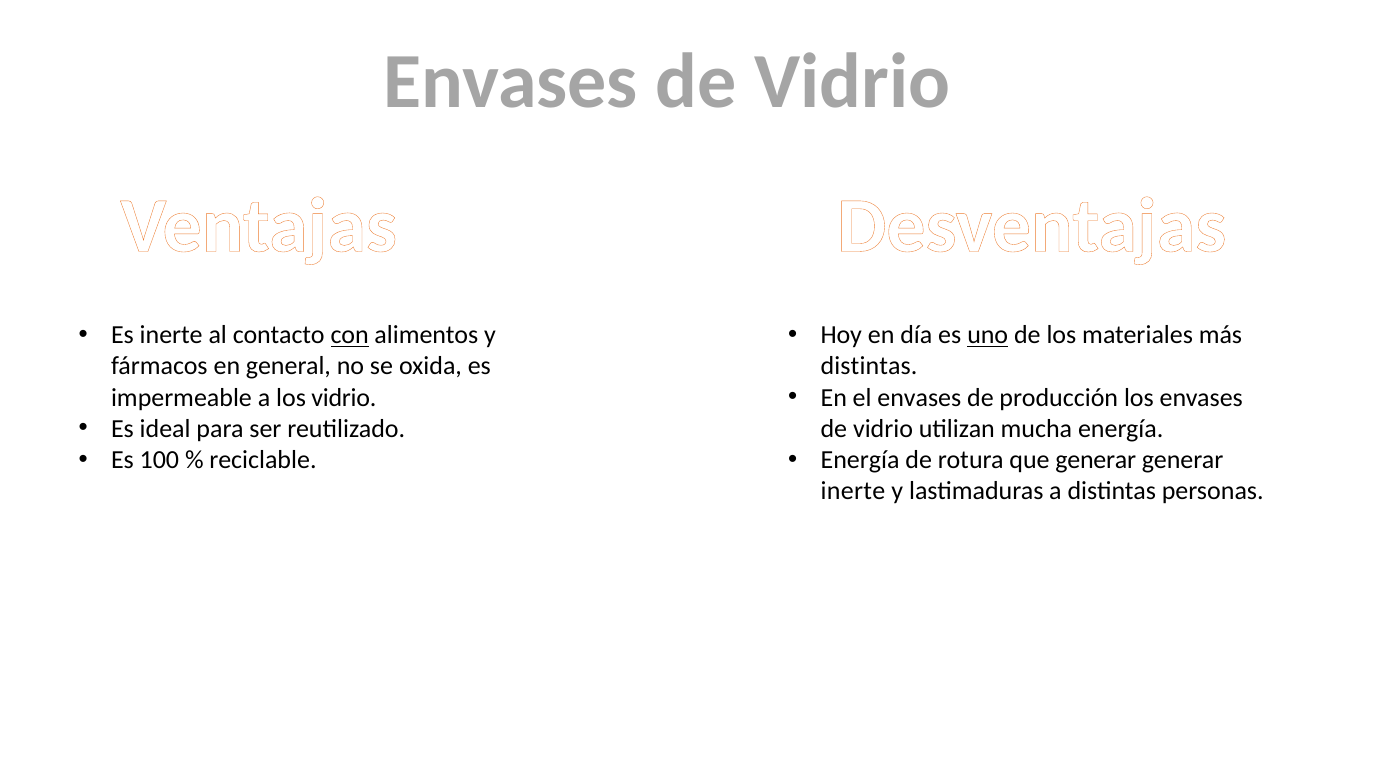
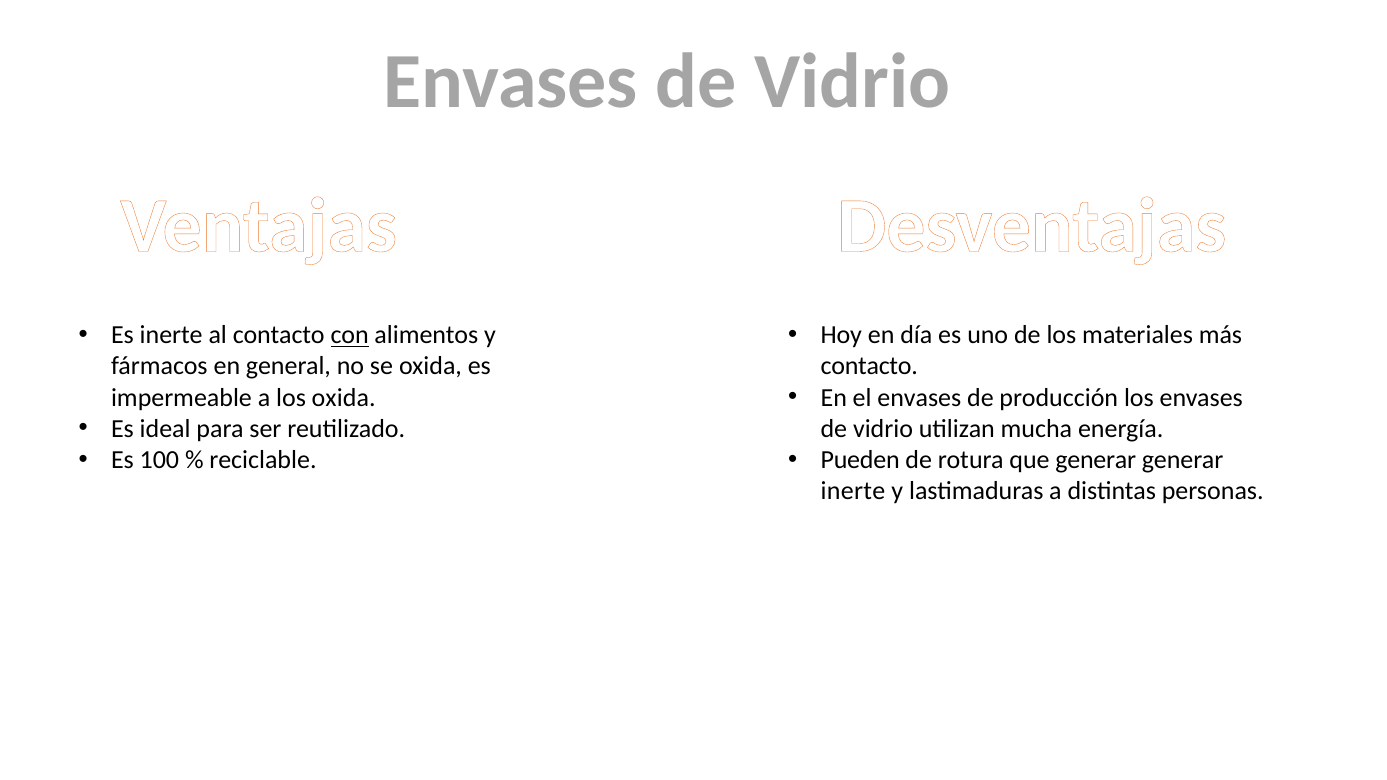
uno underline: present -> none
distintas at (869, 366): distintas -> contacto
los vidrio: vidrio -> oxida
Energía at (860, 460): Energía -> Pueden
